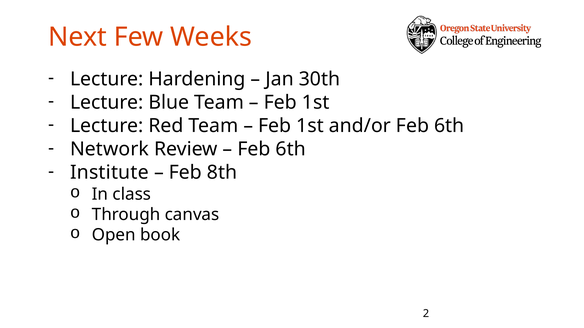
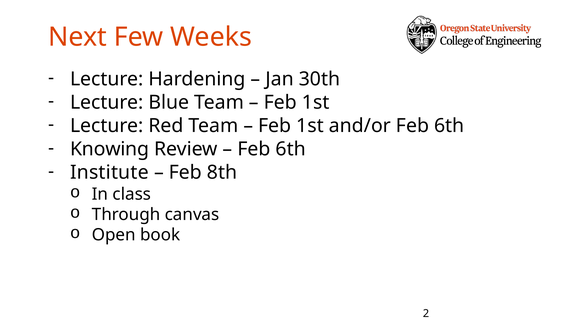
Network: Network -> Knowing
